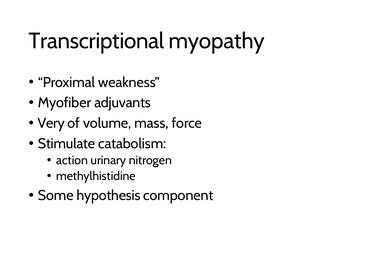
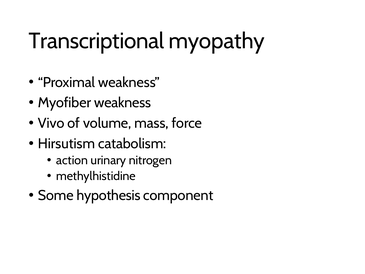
Myofiber adjuvants: adjuvants -> weakness
Very: Very -> Vivo
Stimulate: Stimulate -> Hirsutism
